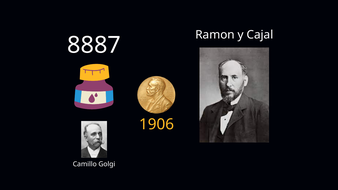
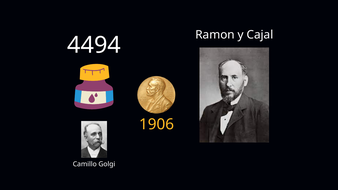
8887: 8887 -> 4494
